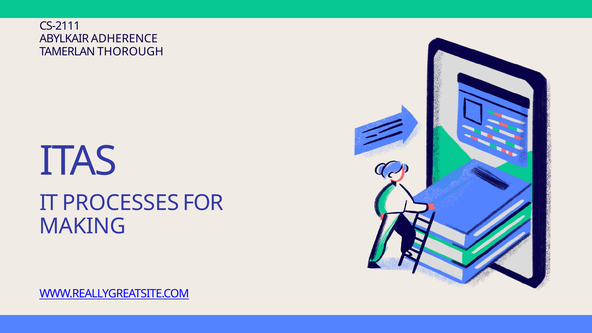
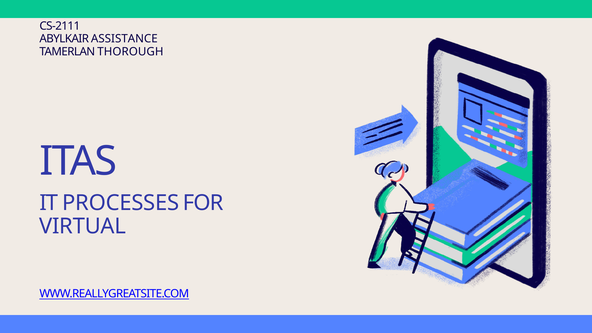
ADHERENCE: ADHERENCE -> ASSISTANCE
MAKING: MAKING -> VIRTUAL
